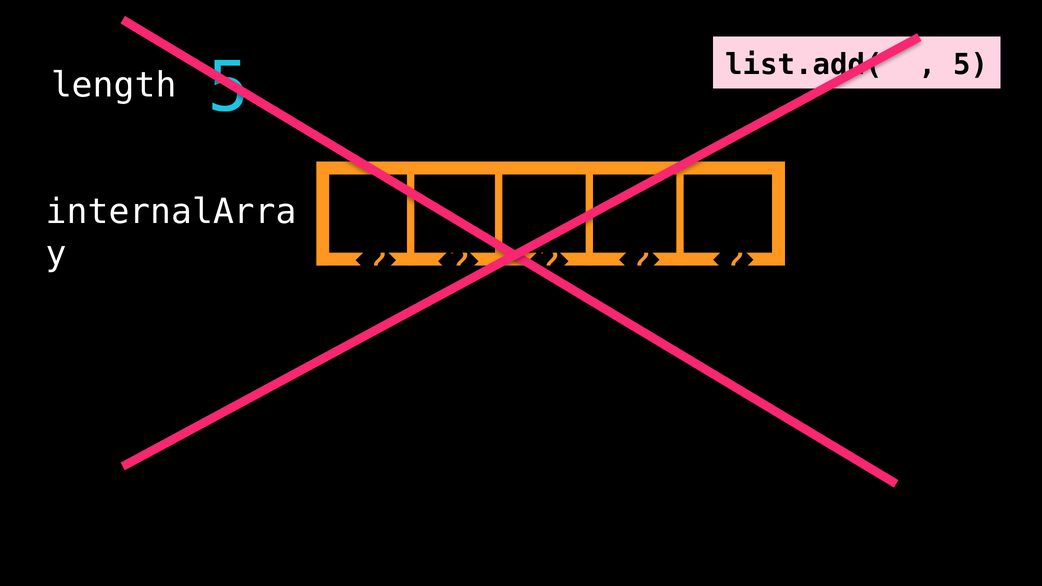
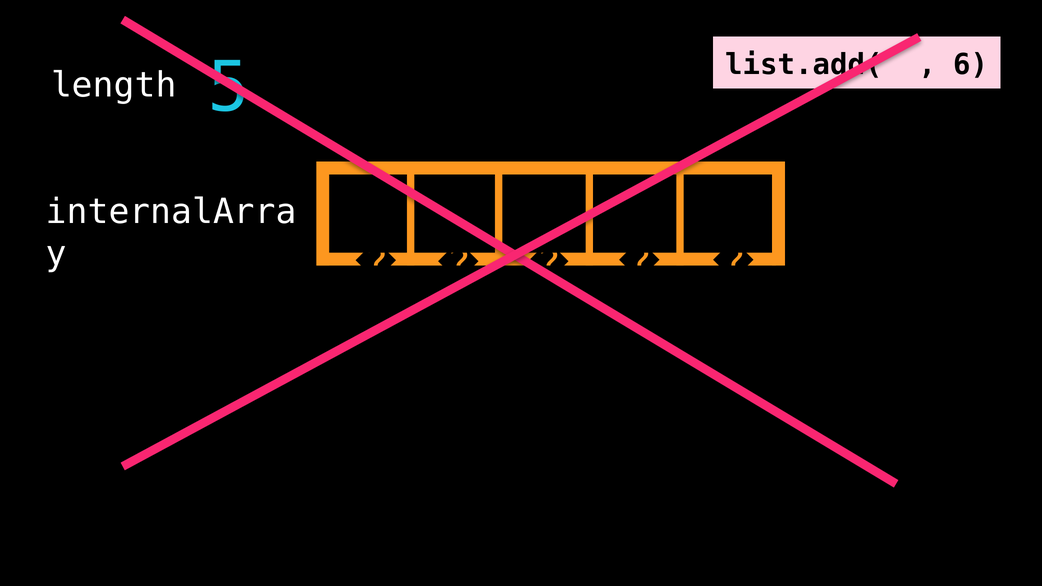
5 at (971, 65): 5 -> 6
